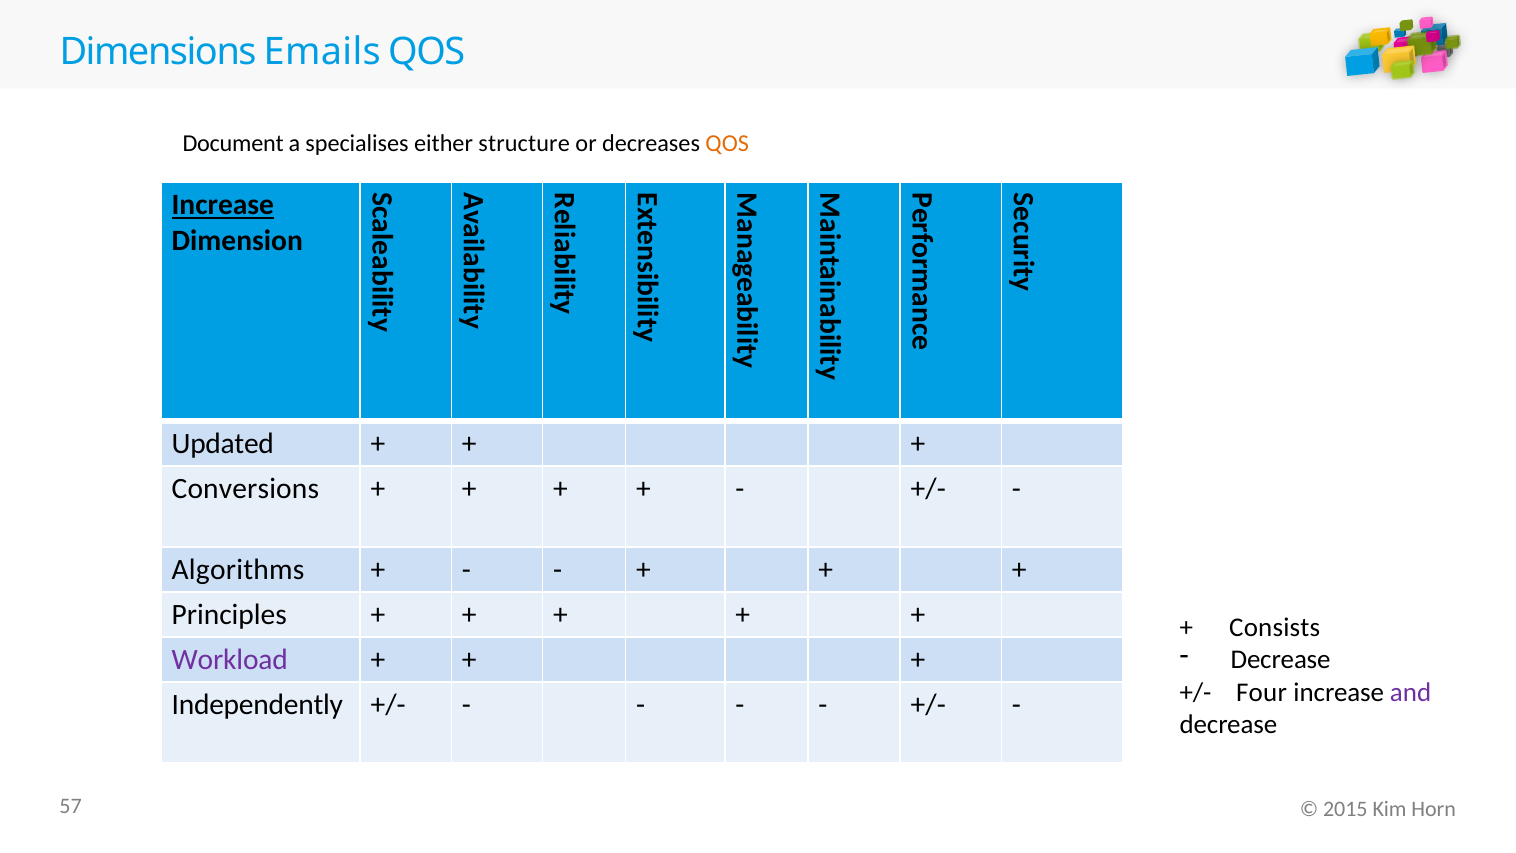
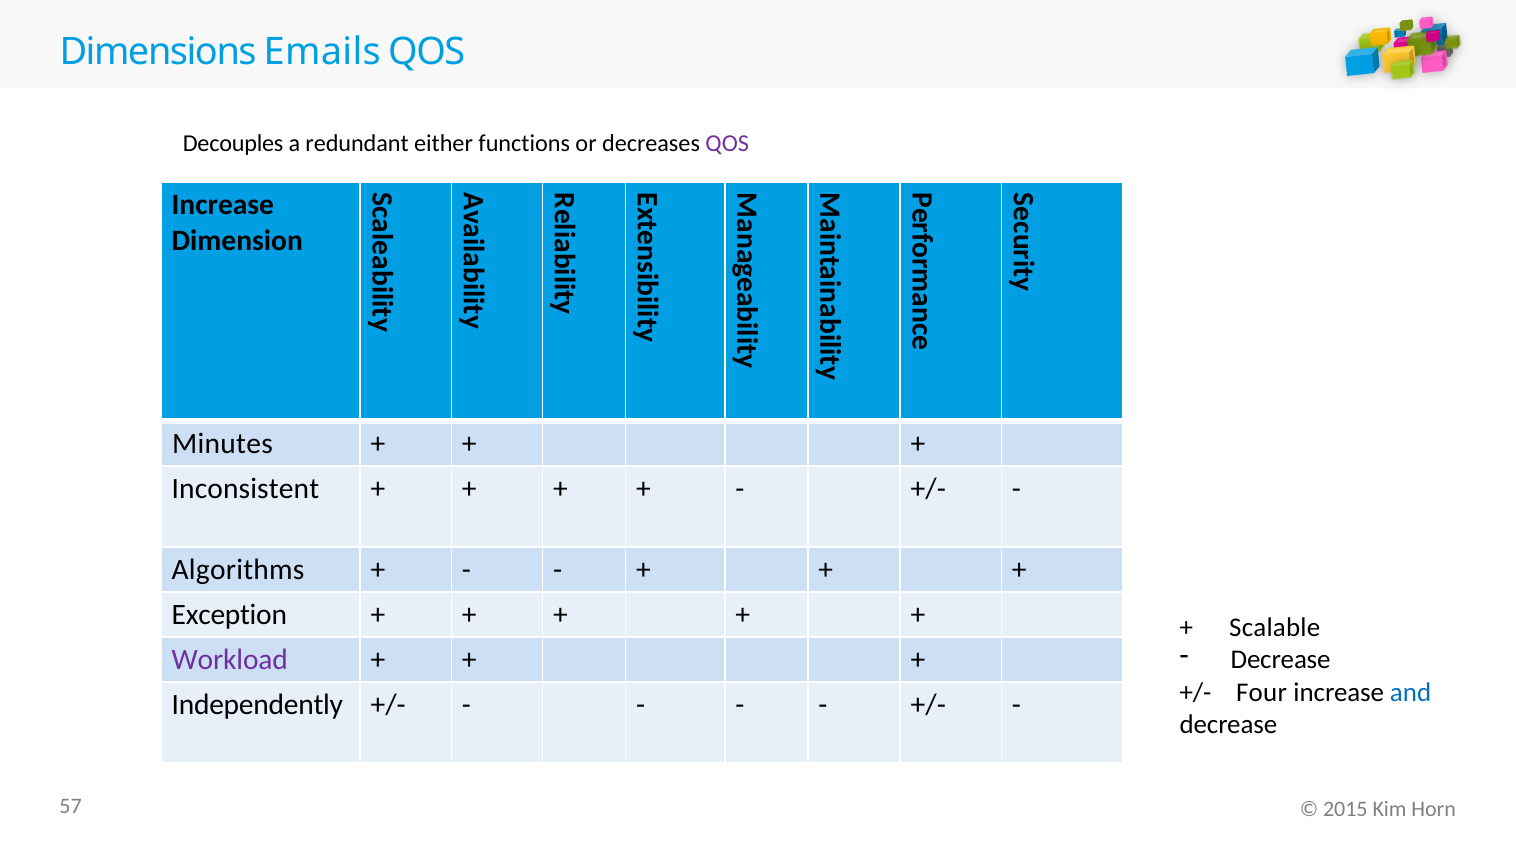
Document: Document -> Decouples
specialises: specialises -> redundant
structure: structure -> functions
QOS at (727, 143) colour: orange -> purple
Increase at (223, 205) underline: present -> none
Updated: Updated -> Minutes
Conversions: Conversions -> Inconsistent
Principles: Principles -> Exception
Consists: Consists -> Scalable
and colour: purple -> blue
